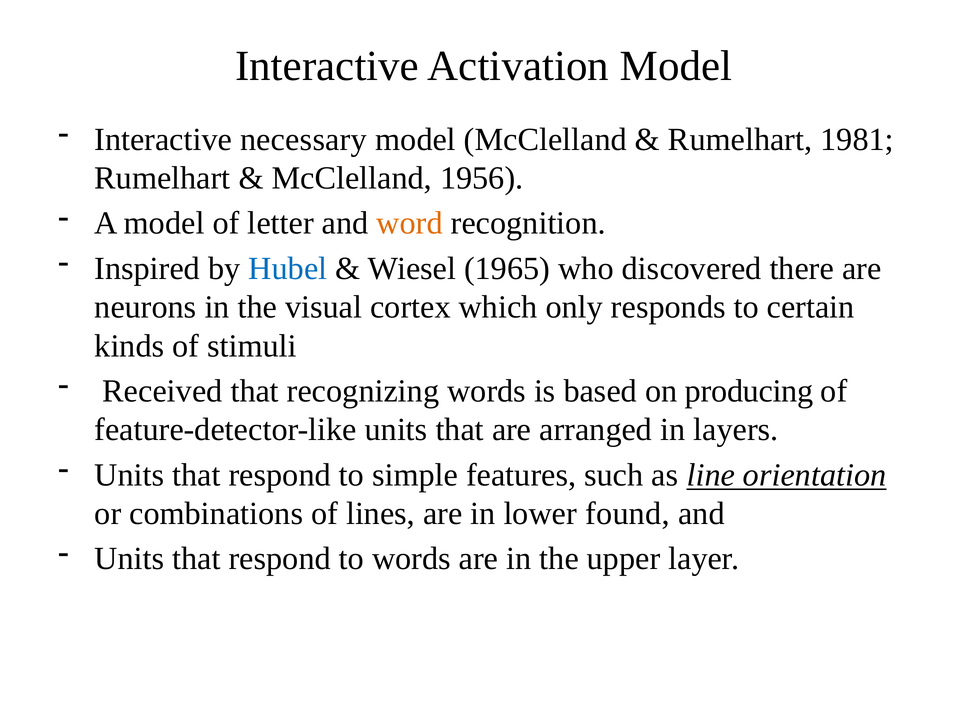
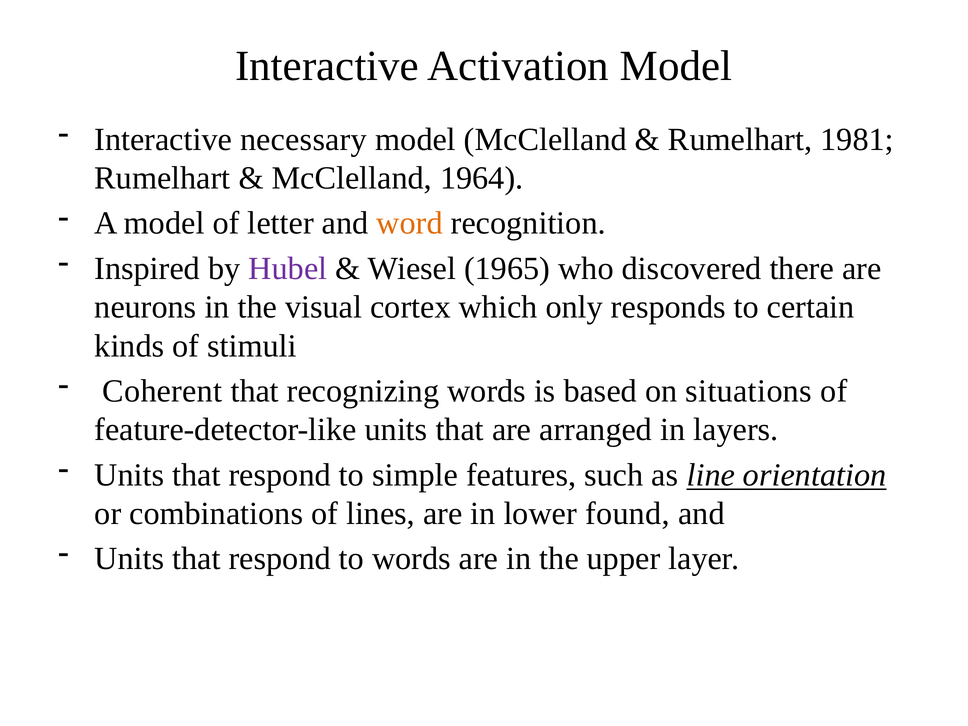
1956: 1956 -> 1964
Hubel colour: blue -> purple
Received: Received -> Coherent
producing: producing -> situations
